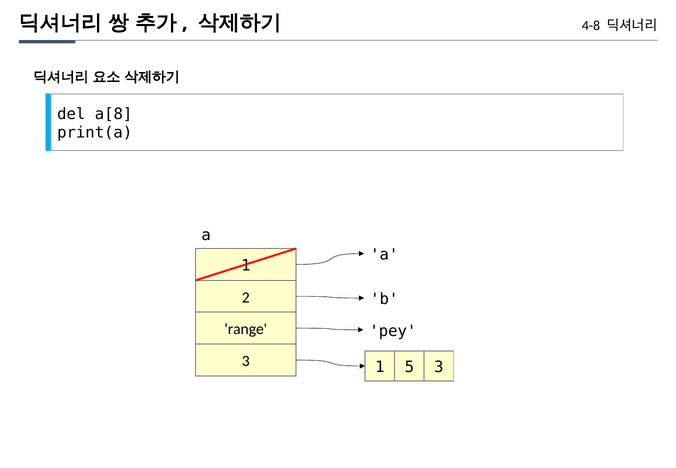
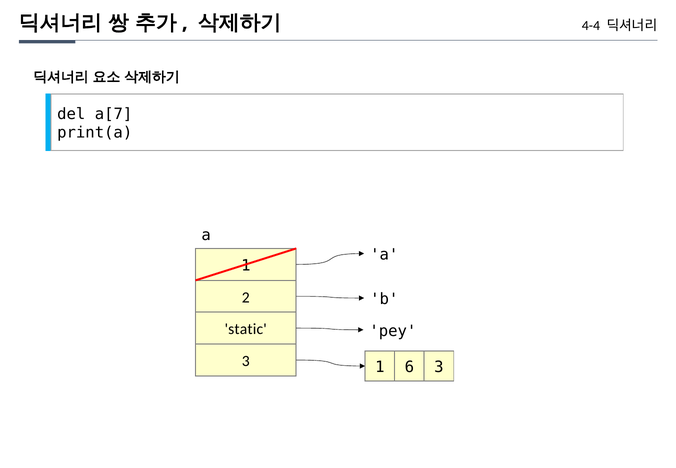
4-8: 4-8 -> 4-4
a[8: a[8 -> a[7
range: range -> static
5: 5 -> 6
